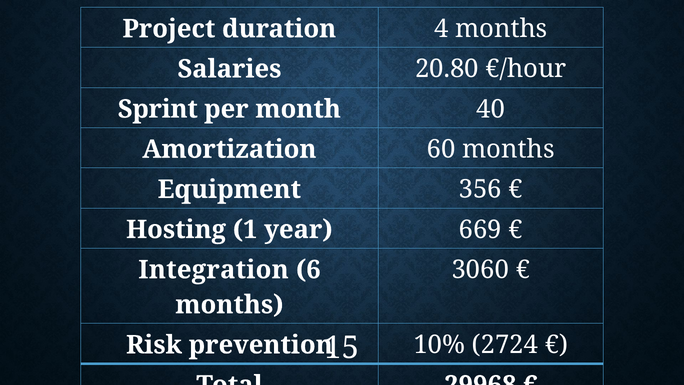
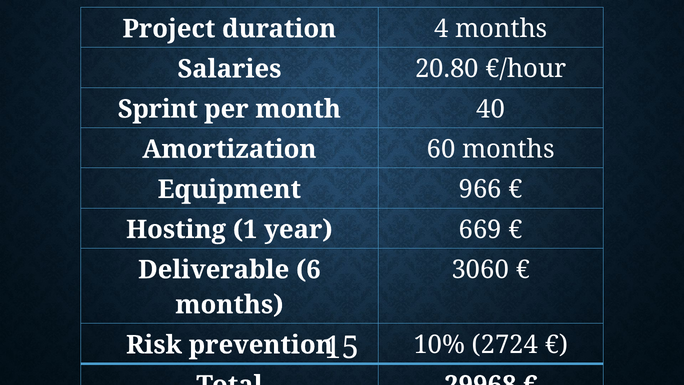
356: 356 -> 966
Integration: Integration -> Deliverable
